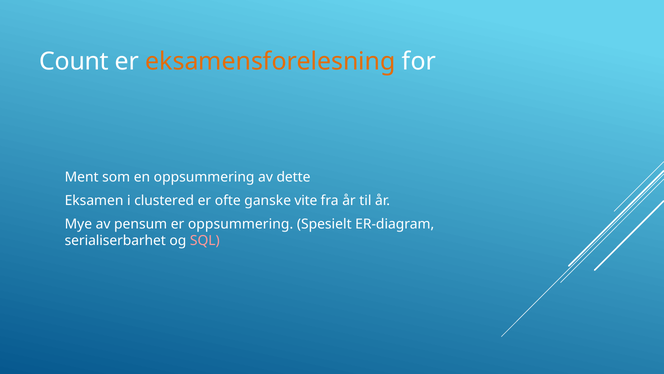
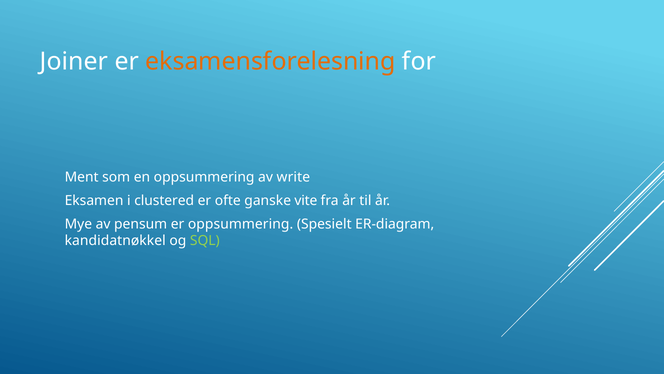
Count: Count -> Joiner
dette: dette -> write
serialiserbarhet: serialiserbarhet -> kandidatnøkkel
SQL colour: pink -> light green
